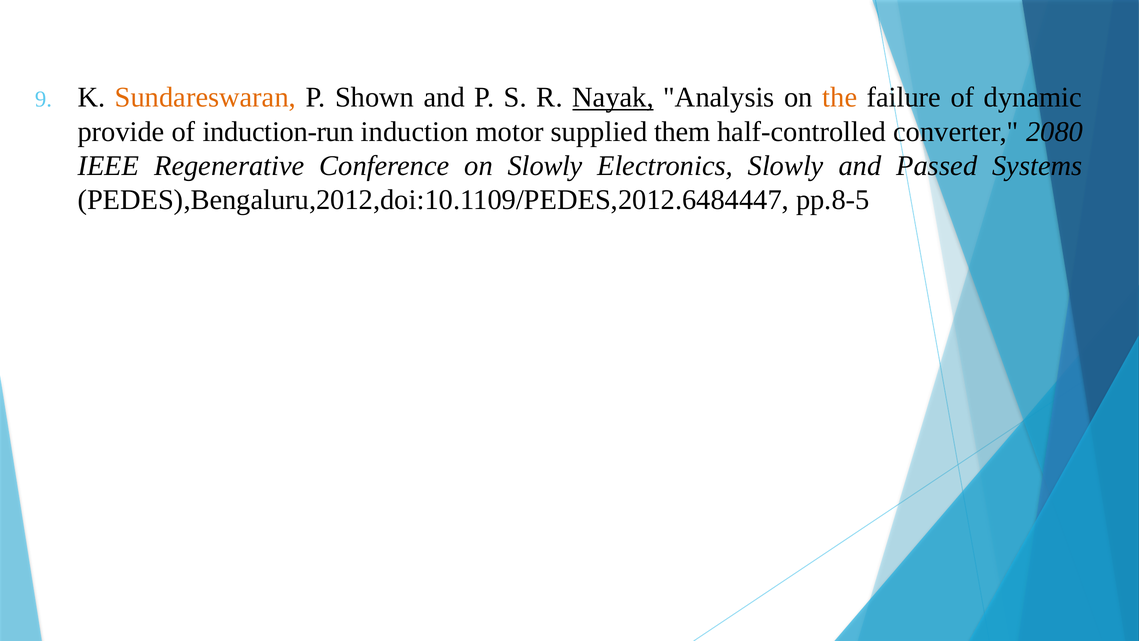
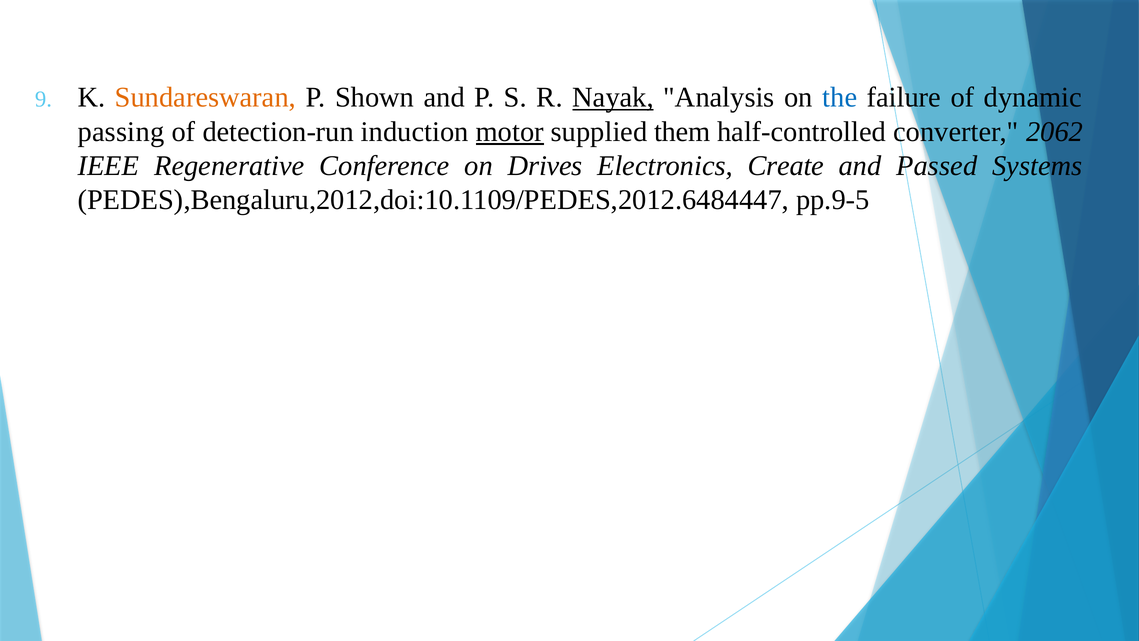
the colour: orange -> blue
provide: provide -> passing
induction-run: induction-run -> detection-run
motor underline: none -> present
2080: 2080 -> 2062
on Slowly: Slowly -> Drives
Electronics Slowly: Slowly -> Create
pp.8-5: pp.8-5 -> pp.9-5
